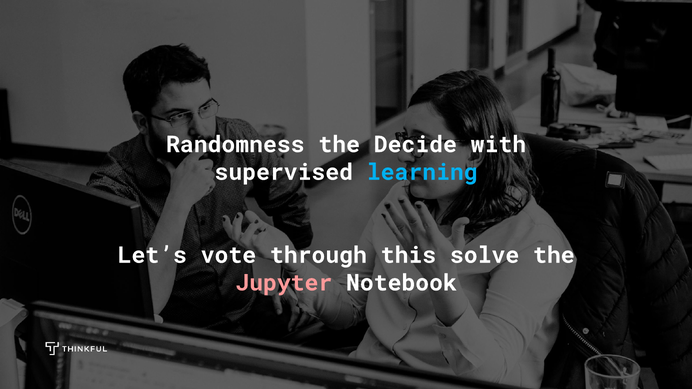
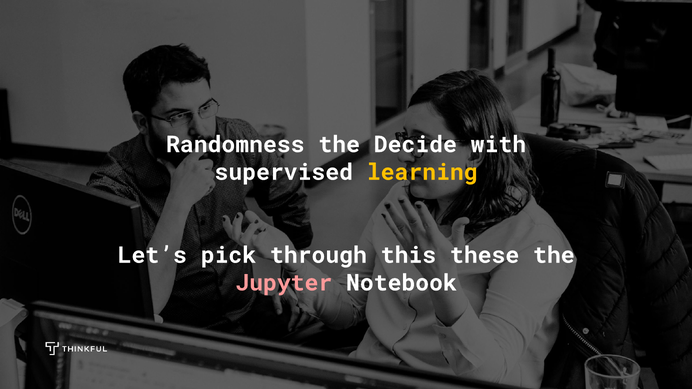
learning colour: light blue -> yellow
vote: vote -> pick
solve: solve -> these
